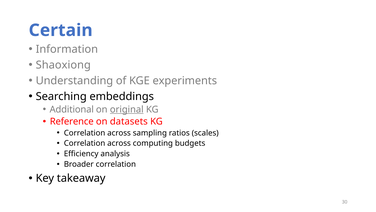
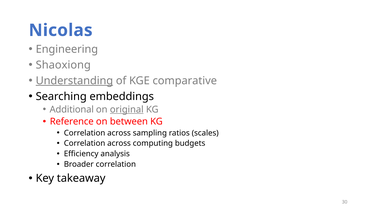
Certain: Certain -> Nicolas
Information: Information -> Engineering
Understanding underline: none -> present
experiments: experiments -> comparative
datasets: datasets -> between
